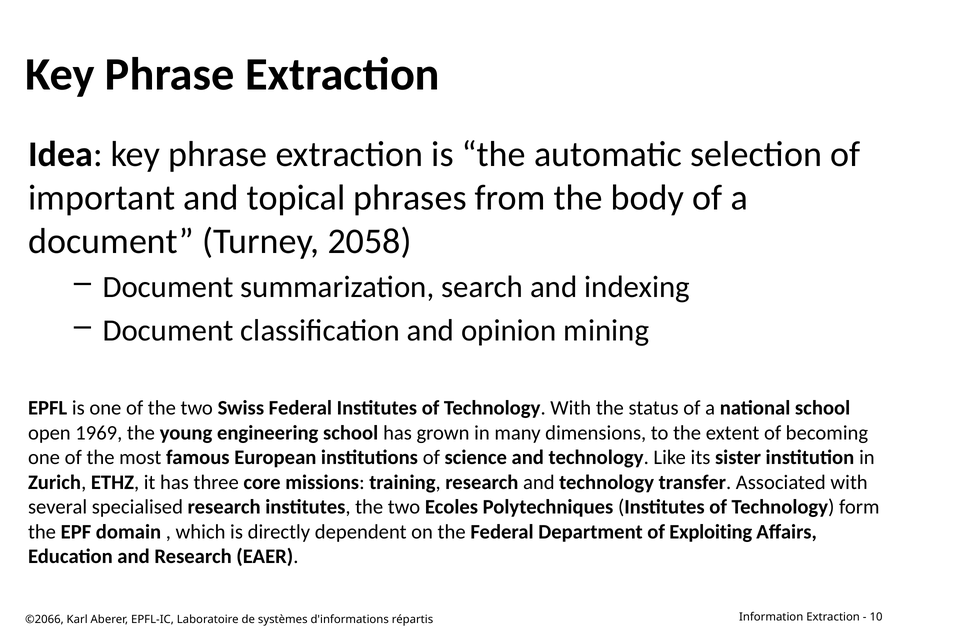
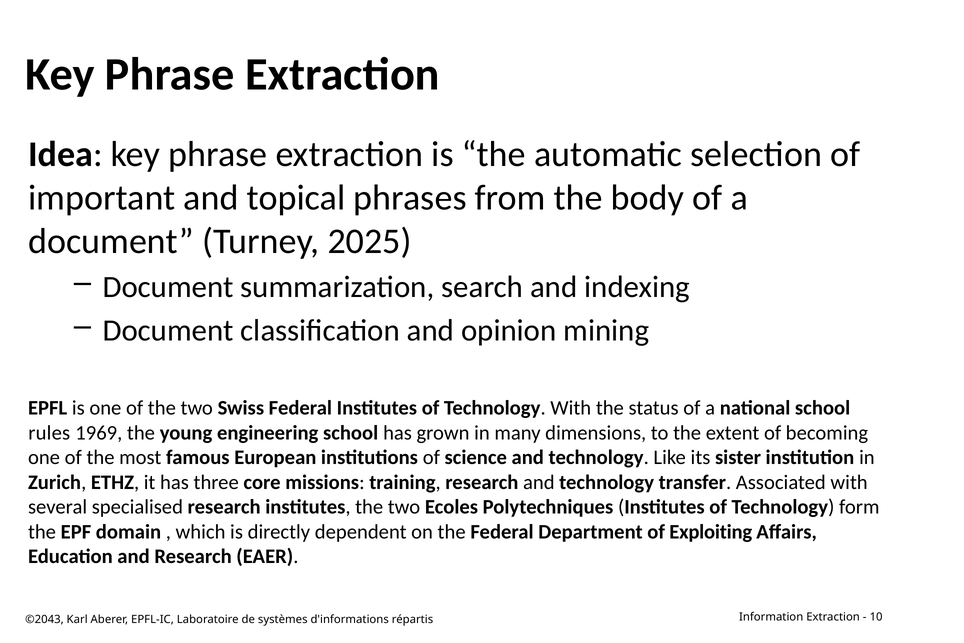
2058: 2058 -> 2025
open: open -> rules
©2066: ©2066 -> ©2043
